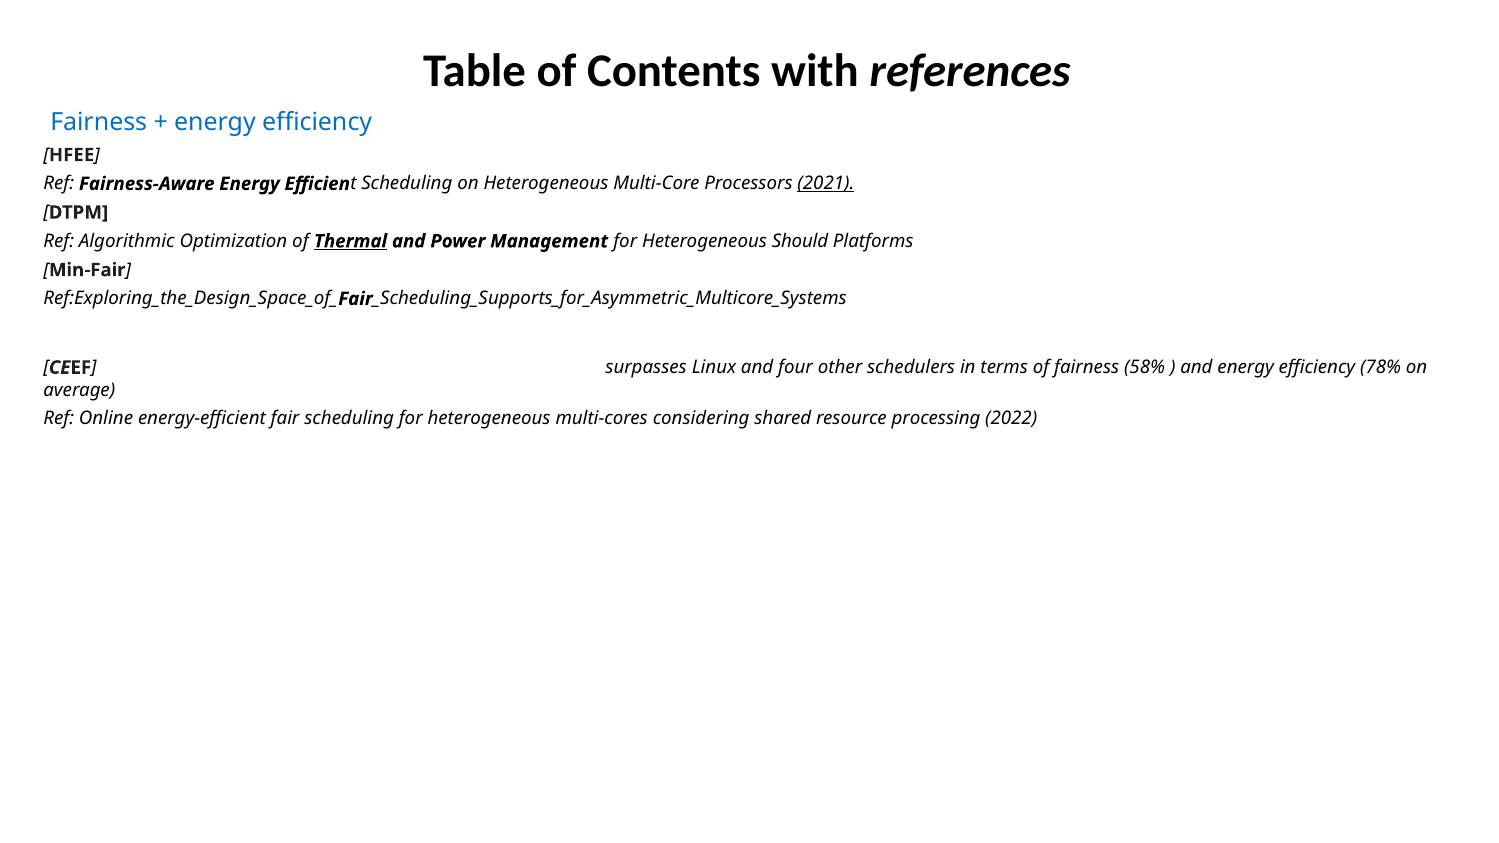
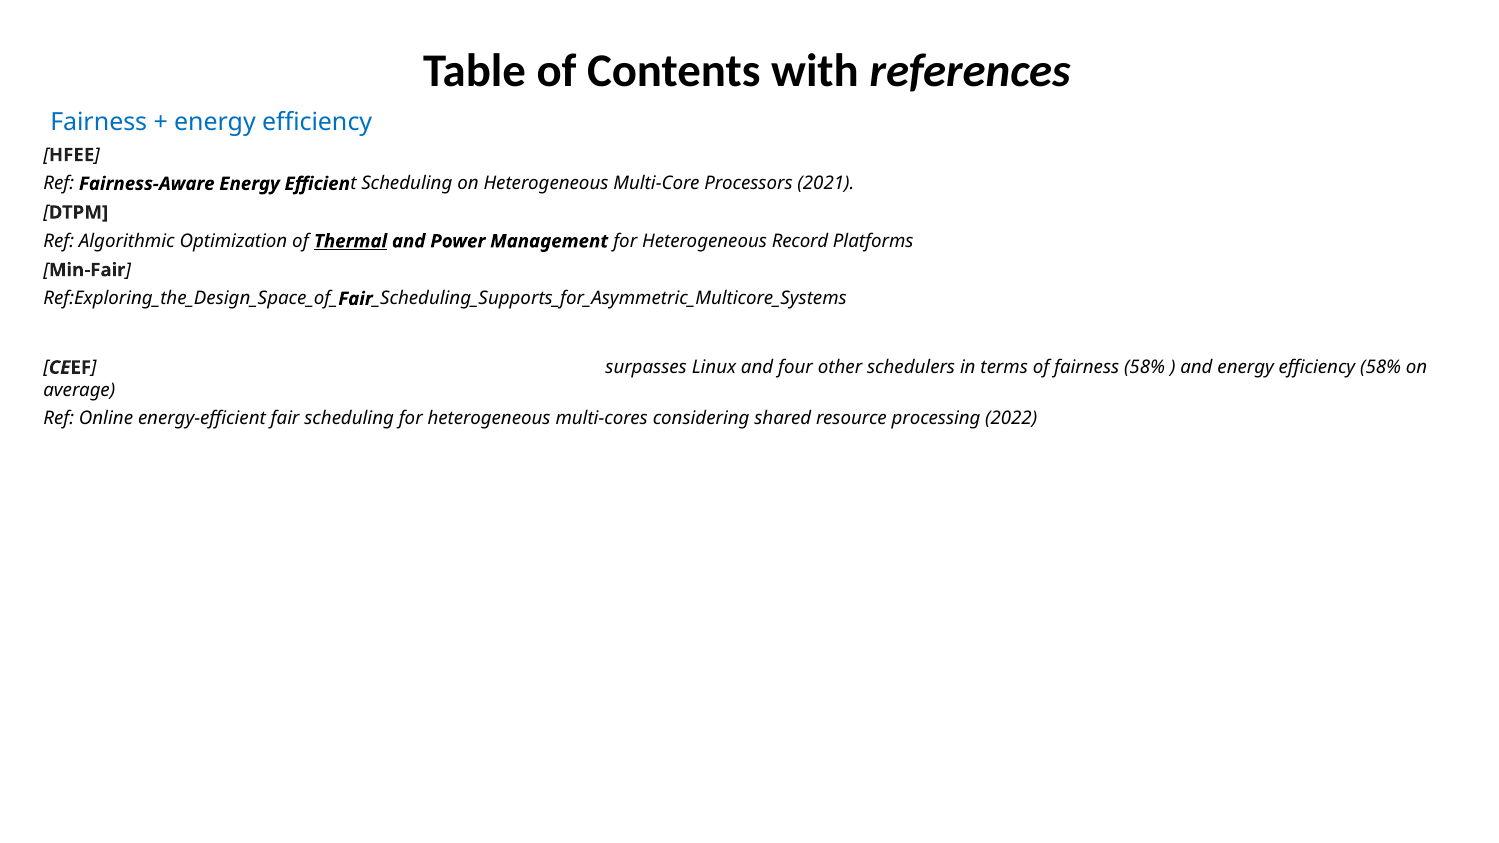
2021 underline: present -> none
Should: Should -> Record
efficiency 78%: 78% -> 58%
